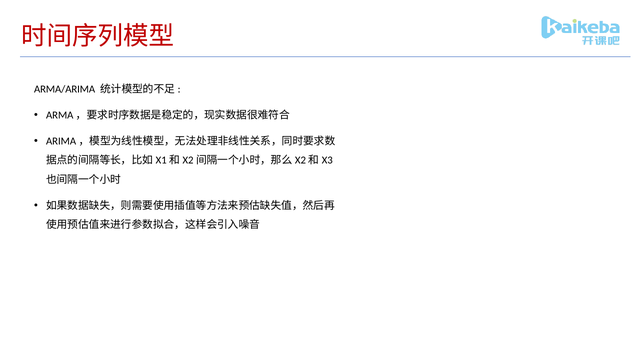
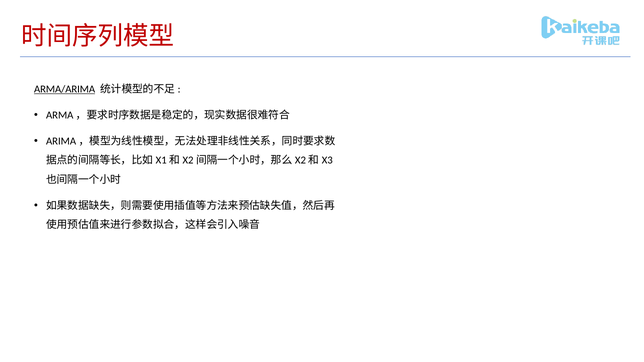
ARMA/ARIMA underline: none -> present
